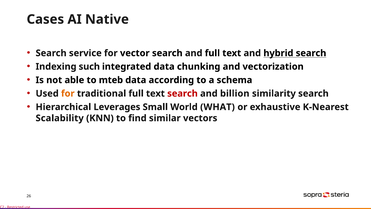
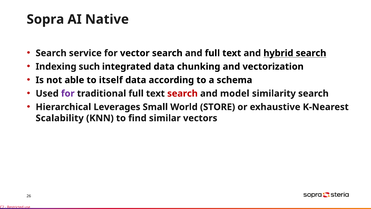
Cases: Cases -> Sopra
mteb: mteb -> itself
for at (68, 93) colour: orange -> purple
billion: billion -> model
WHAT: WHAT -> STORE
